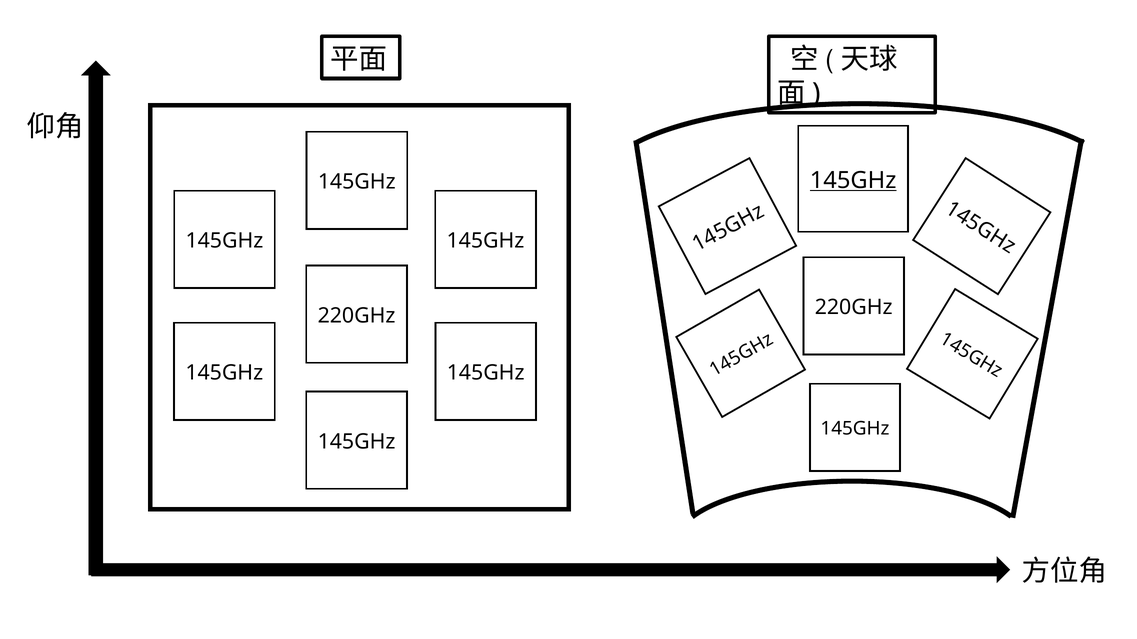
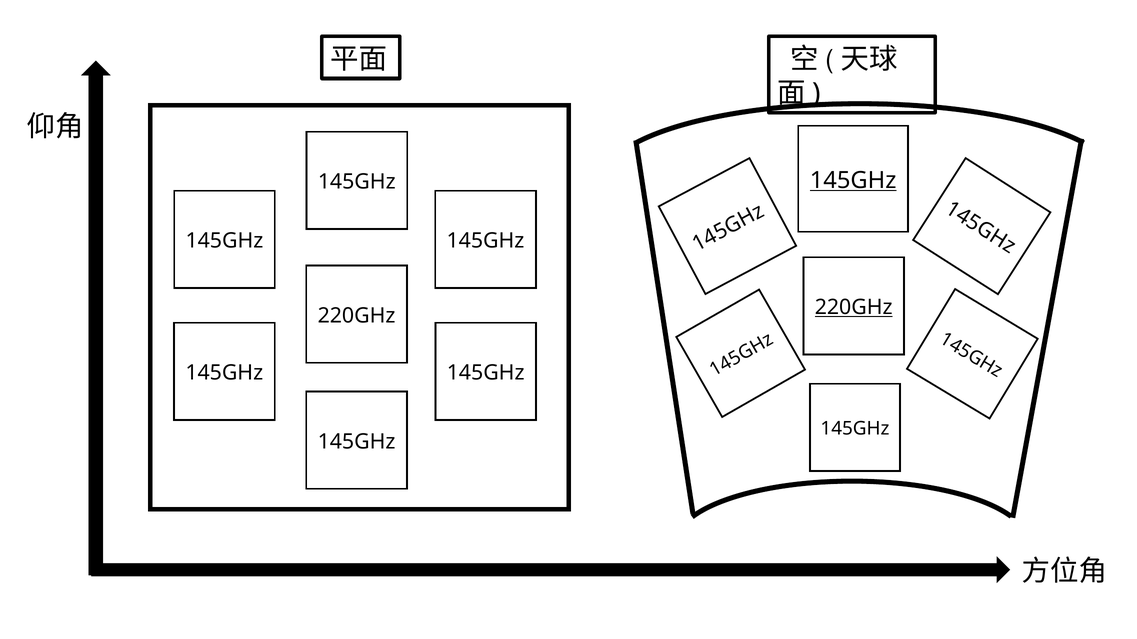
220GHz at (854, 308) underline: none -> present
